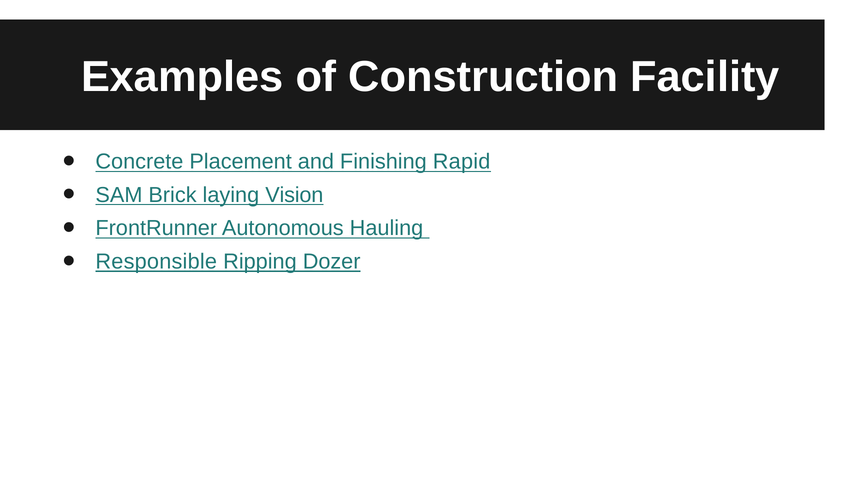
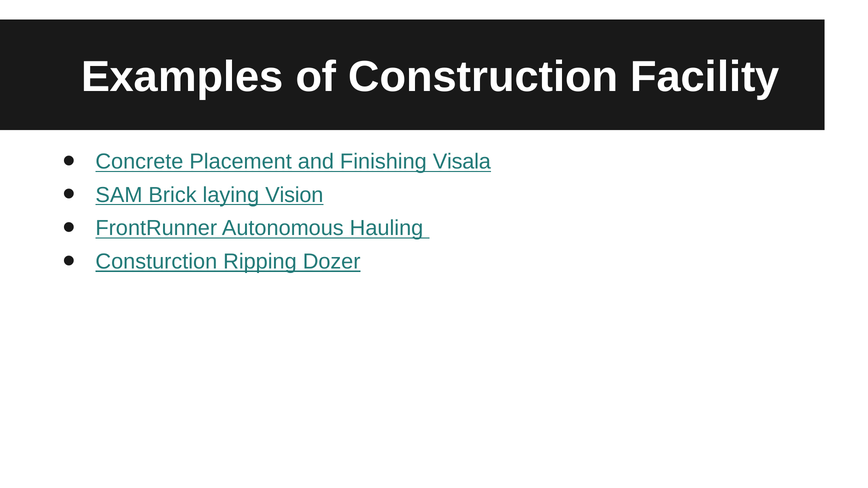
Rapid: Rapid -> Visala
Responsible: Responsible -> Consturction
